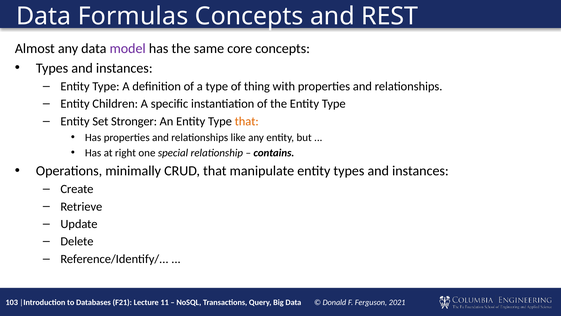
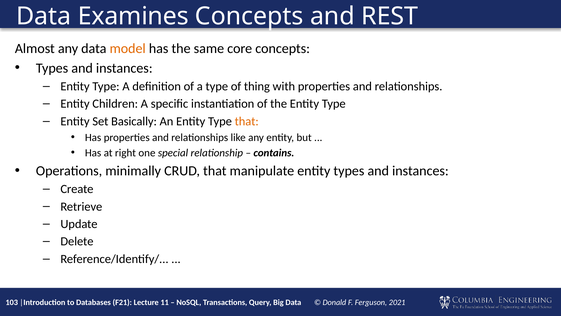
Formulas: Formulas -> Examines
model colour: purple -> orange
Stronger: Stronger -> Basically
